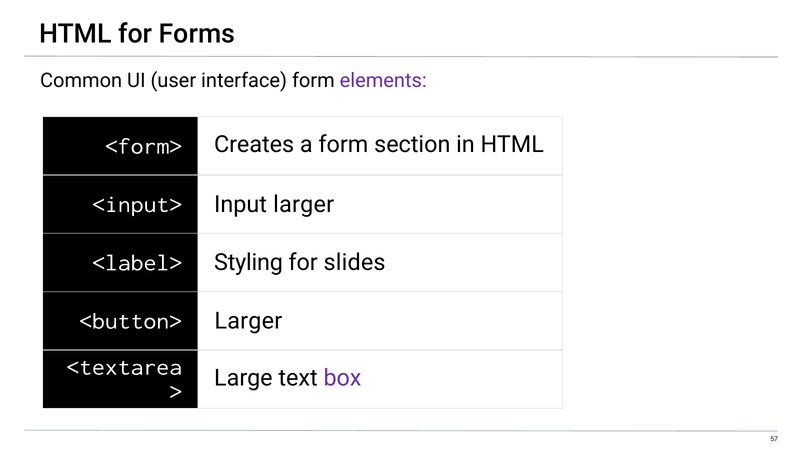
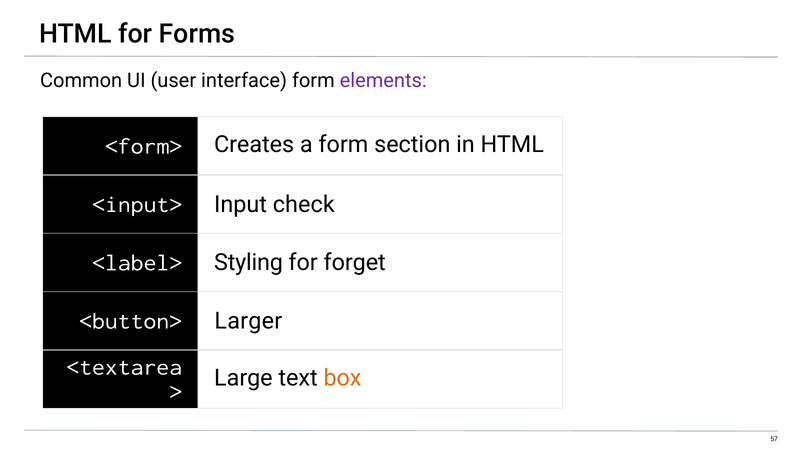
Input larger: larger -> check
slides: slides -> forget
box colour: purple -> orange
